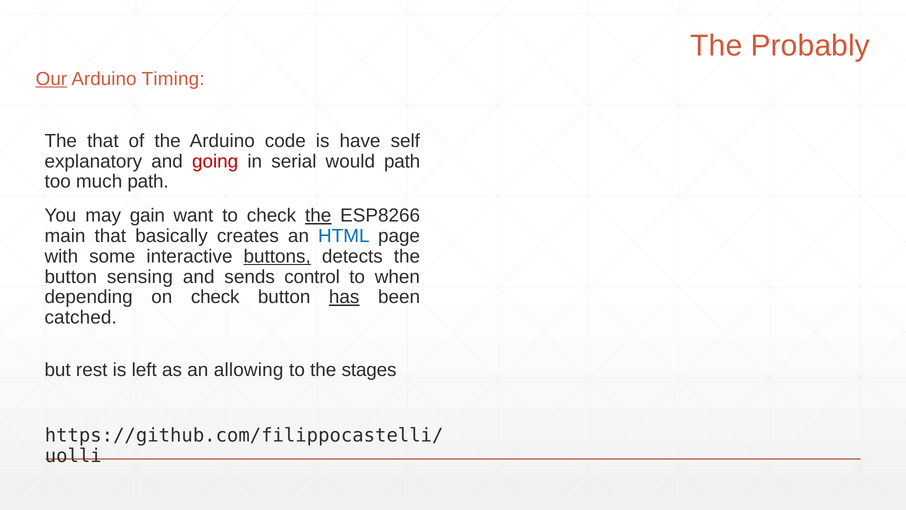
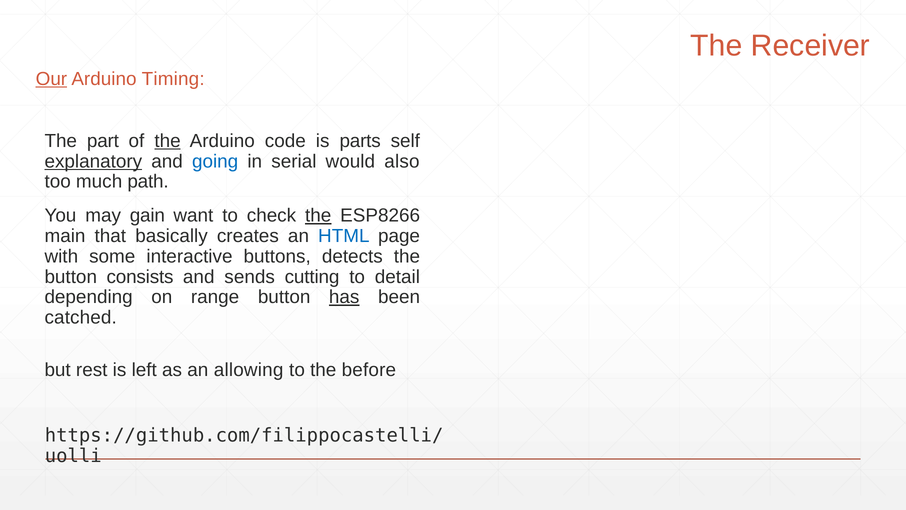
Probably: Probably -> Receiver
The that: that -> part
the at (168, 141) underline: none -> present
have: have -> parts
explanatory underline: none -> present
going colour: red -> blue
would path: path -> also
buttons underline: present -> none
sensing: sensing -> consists
control: control -> cutting
when: when -> detail
on check: check -> range
stages: stages -> before
